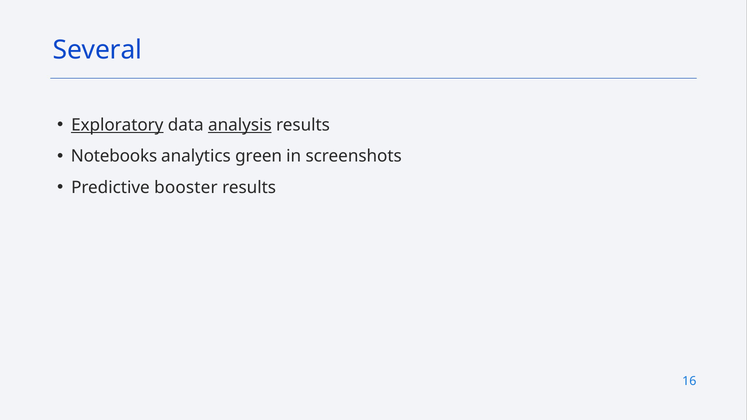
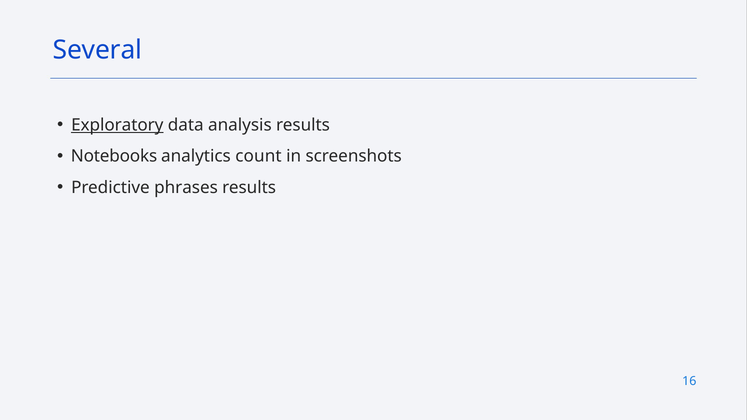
analysis underline: present -> none
green: green -> count
booster: booster -> phrases
